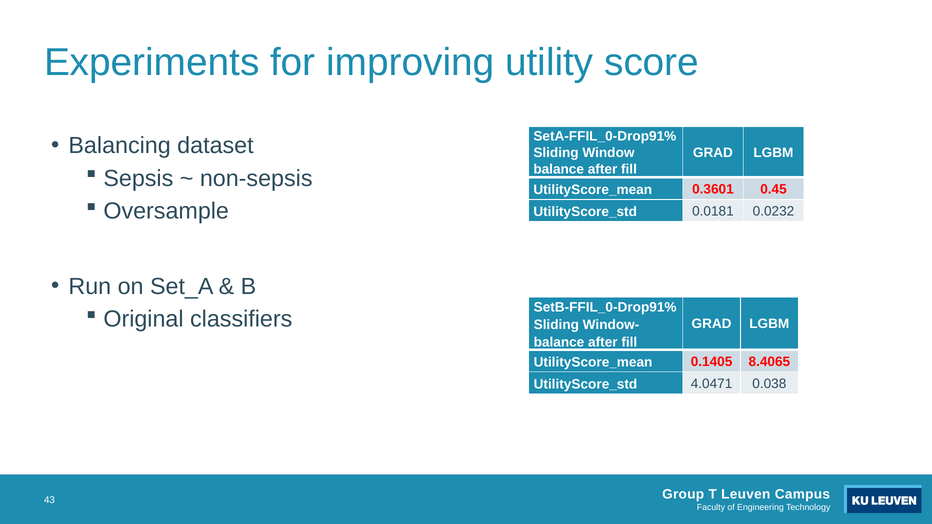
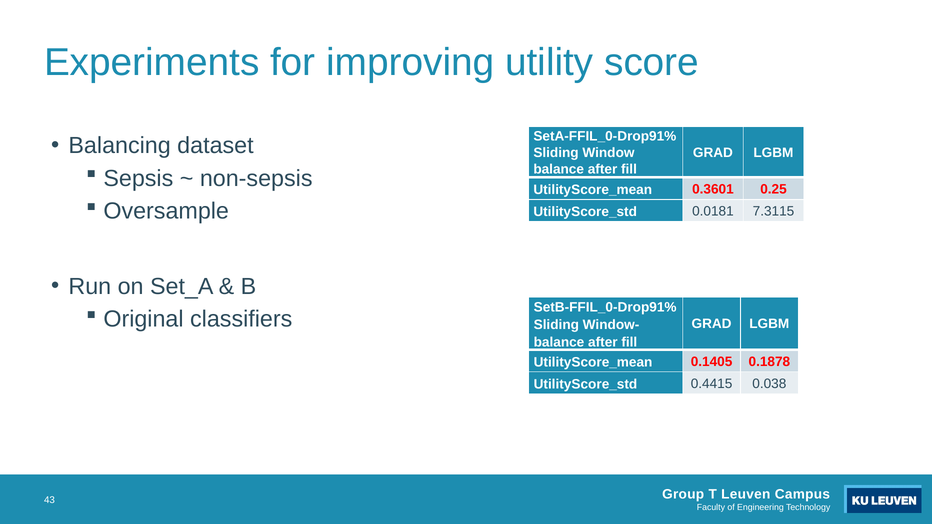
0.45: 0.45 -> 0.25
0.0232: 0.0232 -> 7.3115
8.4065: 8.4065 -> 0.1878
4.0471: 4.0471 -> 0.4415
